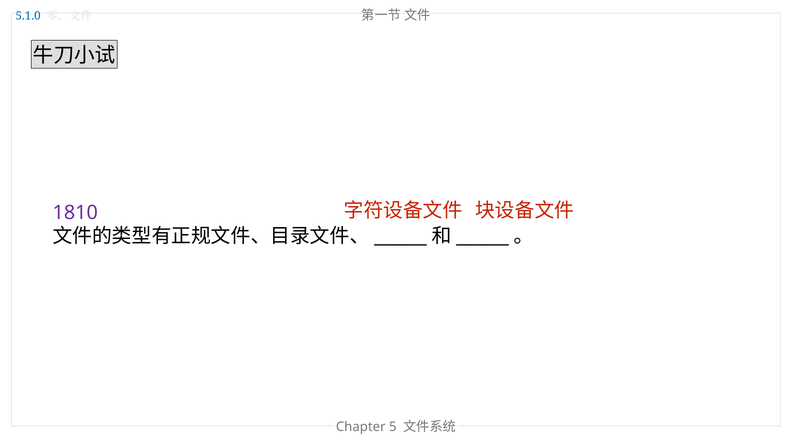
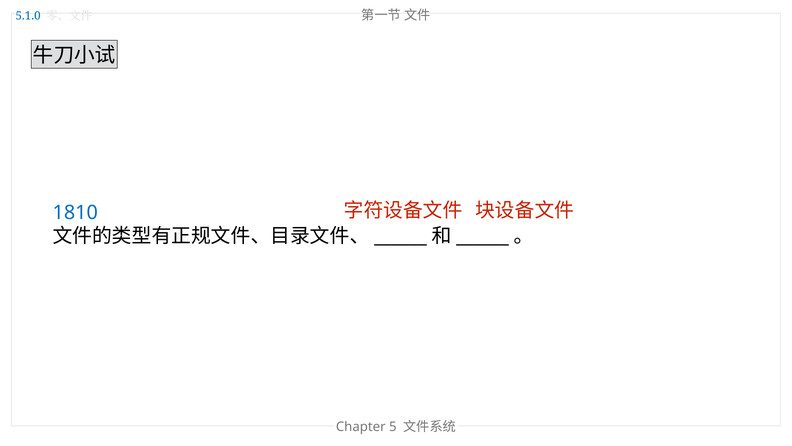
1810 colour: purple -> blue
